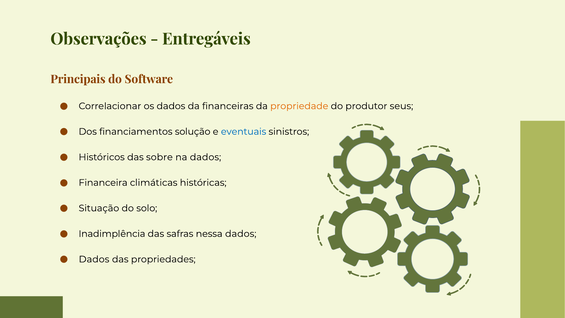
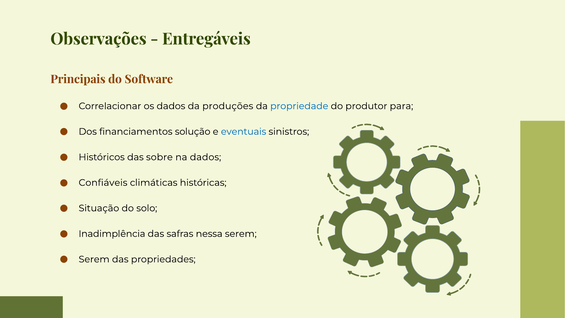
financeiras: financeiras -> produções
propriedade colour: orange -> blue
seus: seus -> para
Financeira: Financeira -> Confiáveis
nessa dados: dados -> serem
Dados at (94, 259): Dados -> Serem
